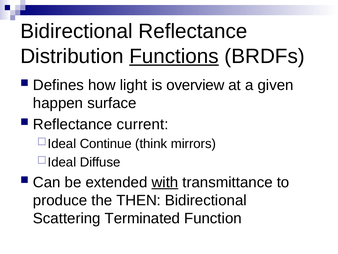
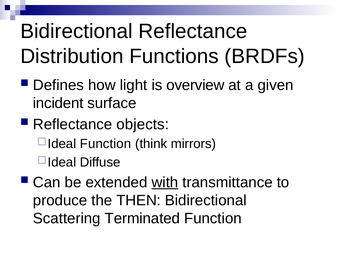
Functions underline: present -> none
happen: happen -> incident
current: current -> objects
Continue at (106, 143): Continue -> Function
